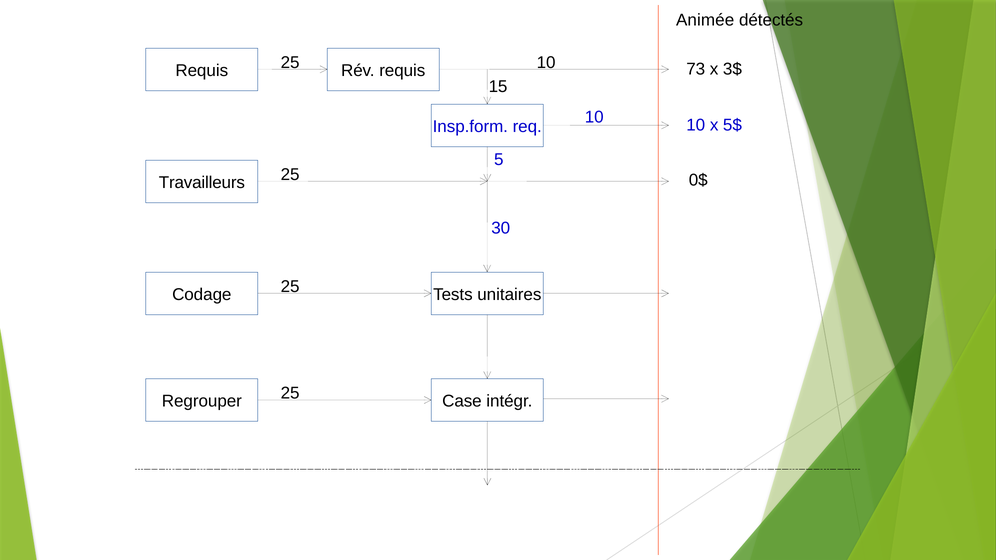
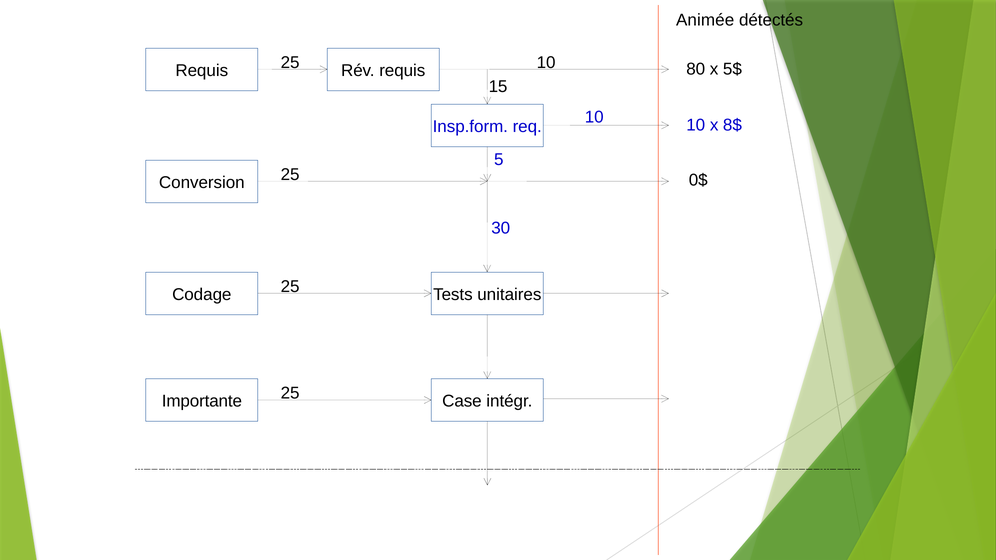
73: 73 -> 80
3$: 3$ -> 5$
5$: 5$ -> 8$
Travailleurs: Travailleurs -> Conversion
Regrouper: Regrouper -> Importante
